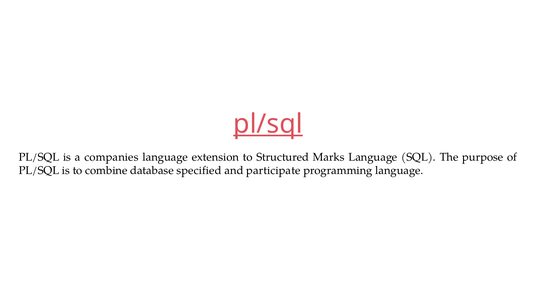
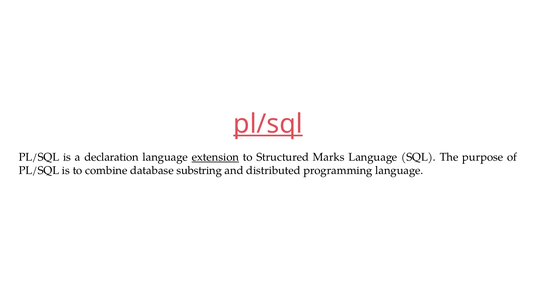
companies: companies -> declaration
extension underline: none -> present
specified: specified -> substring
participate: participate -> distributed
